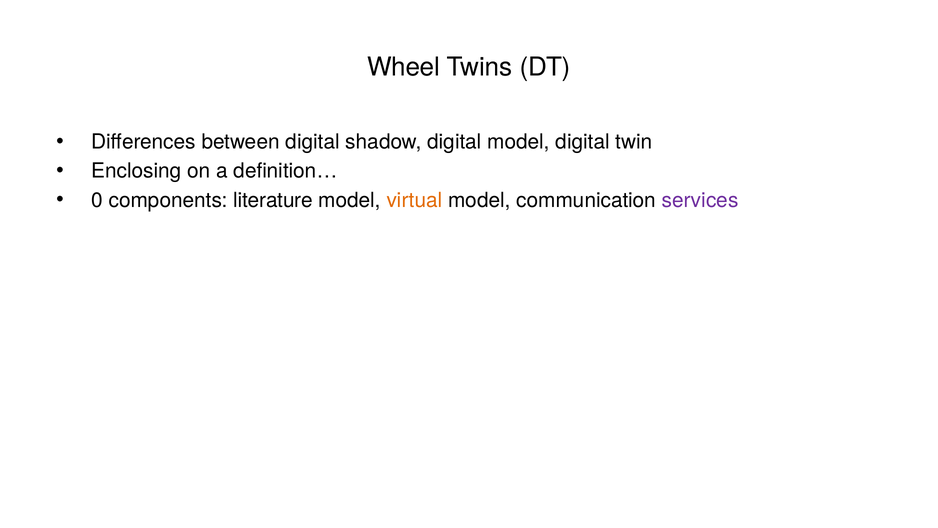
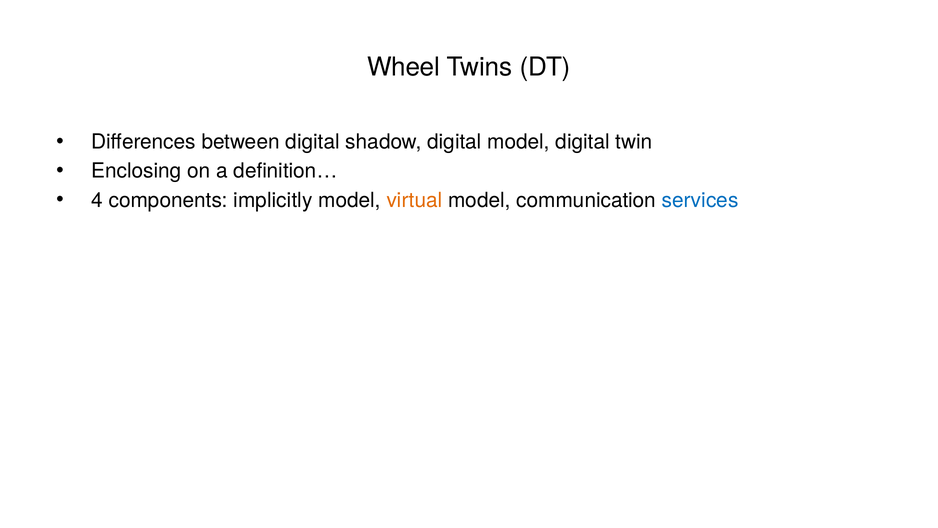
0: 0 -> 4
literature: literature -> implicitly
services colour: purple -> blue
